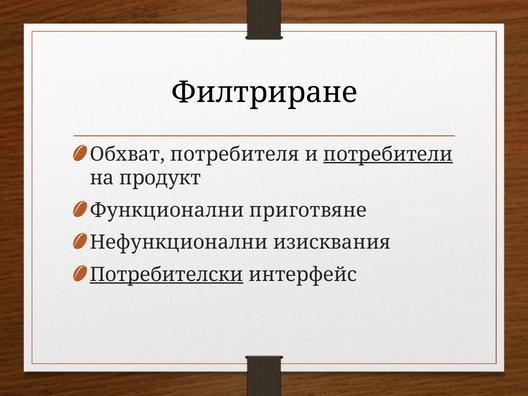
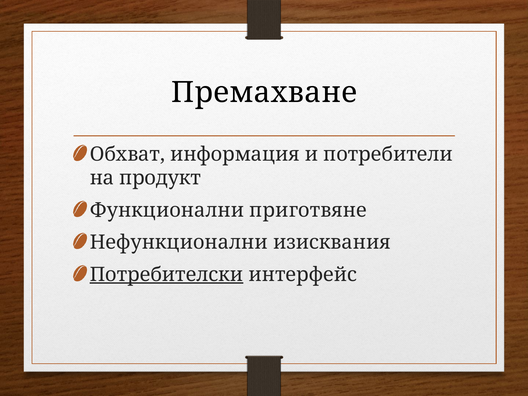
Филтриране: Филтриране -> Премахване
потребителя: потребителя -> информация
потребители underline: present -> none
